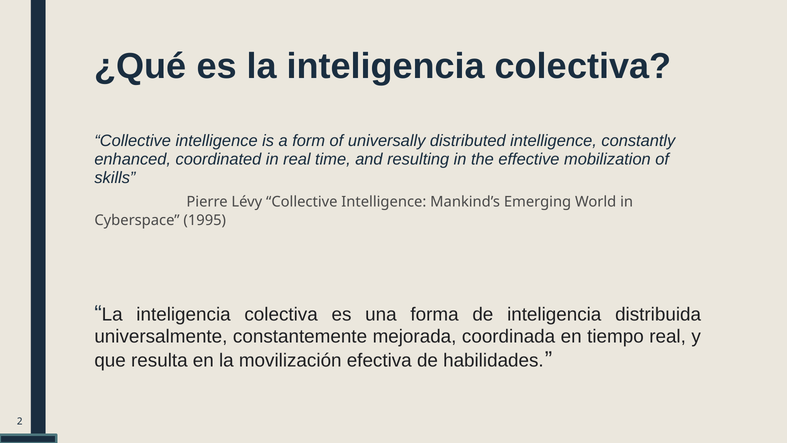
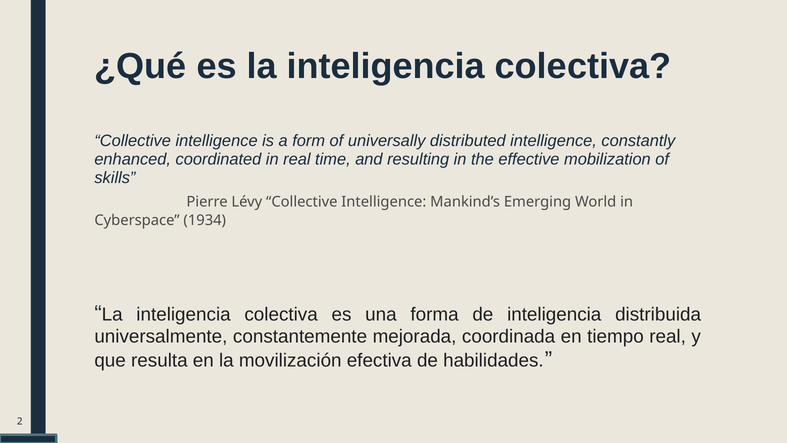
1995: 1995 -> 1934
